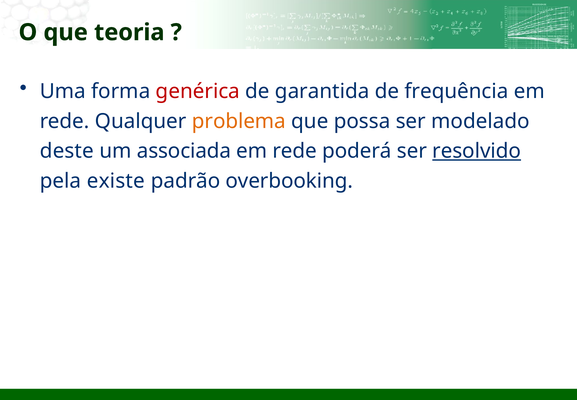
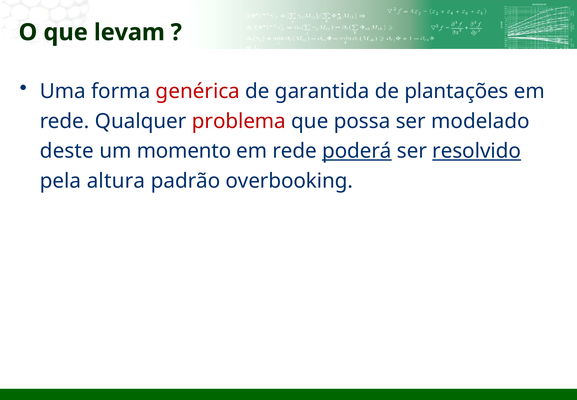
teoria: teoria -> levam
frequência: frequência -> plantações
problema colour: orange -> red
associada: associada -> momento
poderá underline: none -> present
existe: existe -> altura
